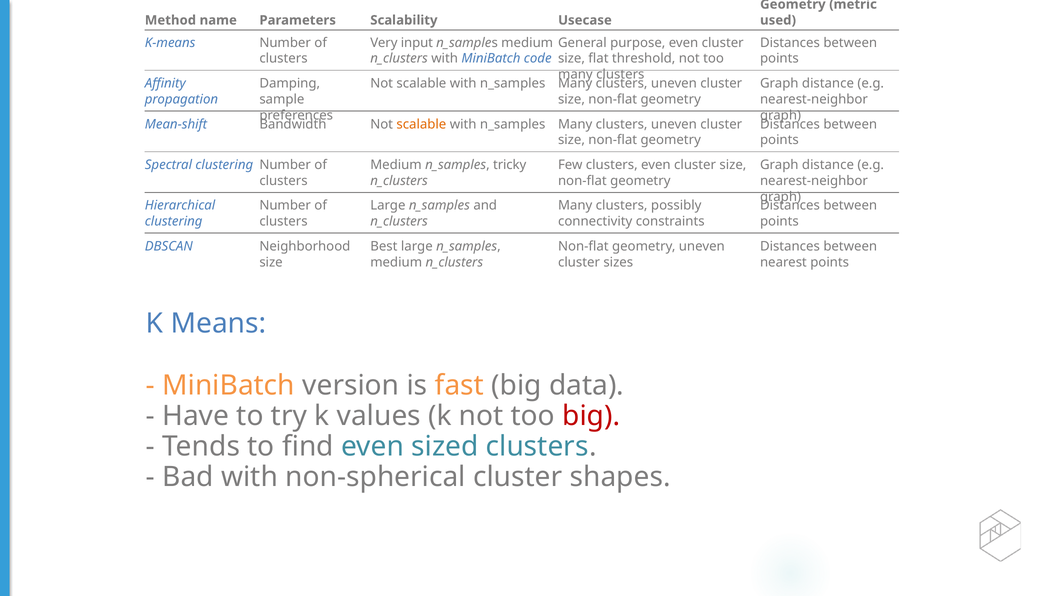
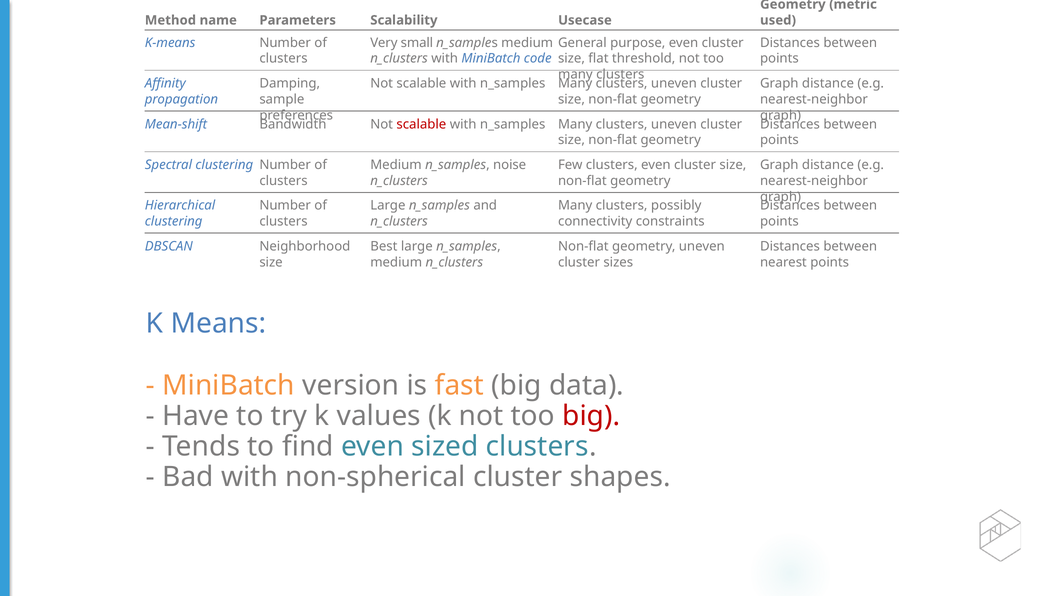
input: input -> small
scalable at (421, 124) colour: orange -> red
tricky: tricky -> noise
